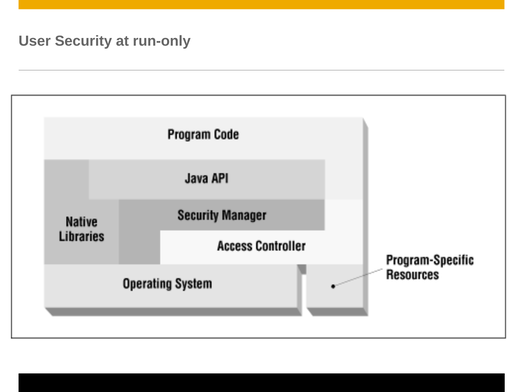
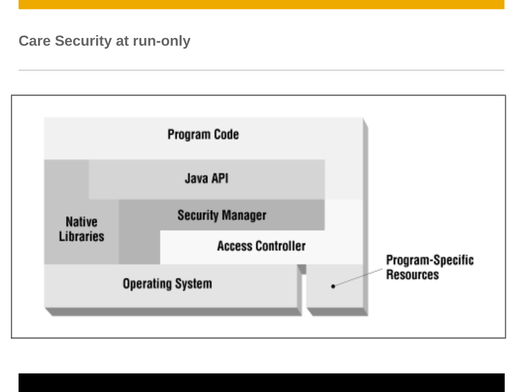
User: User -> Care
